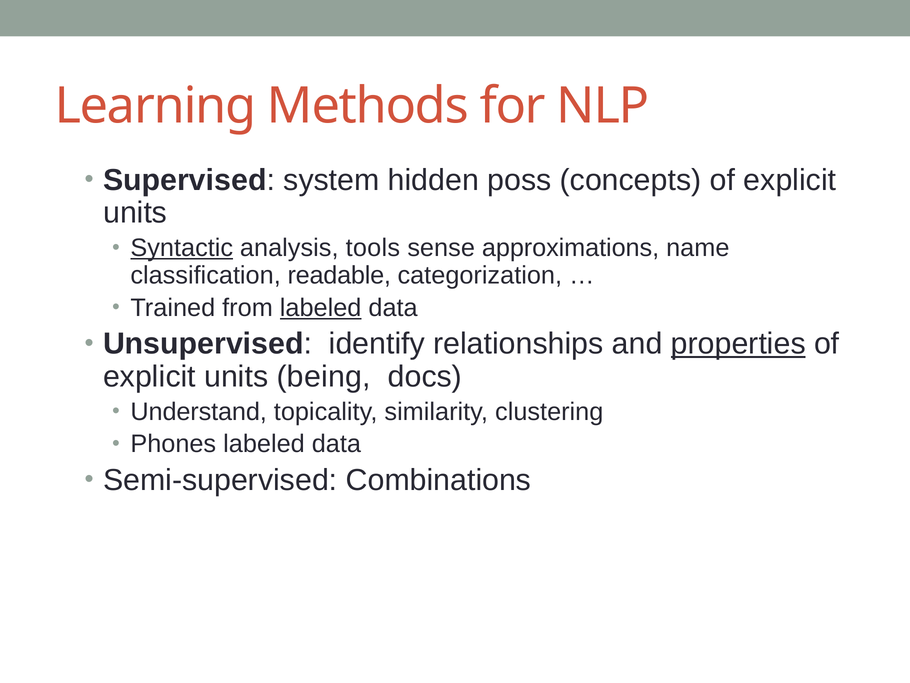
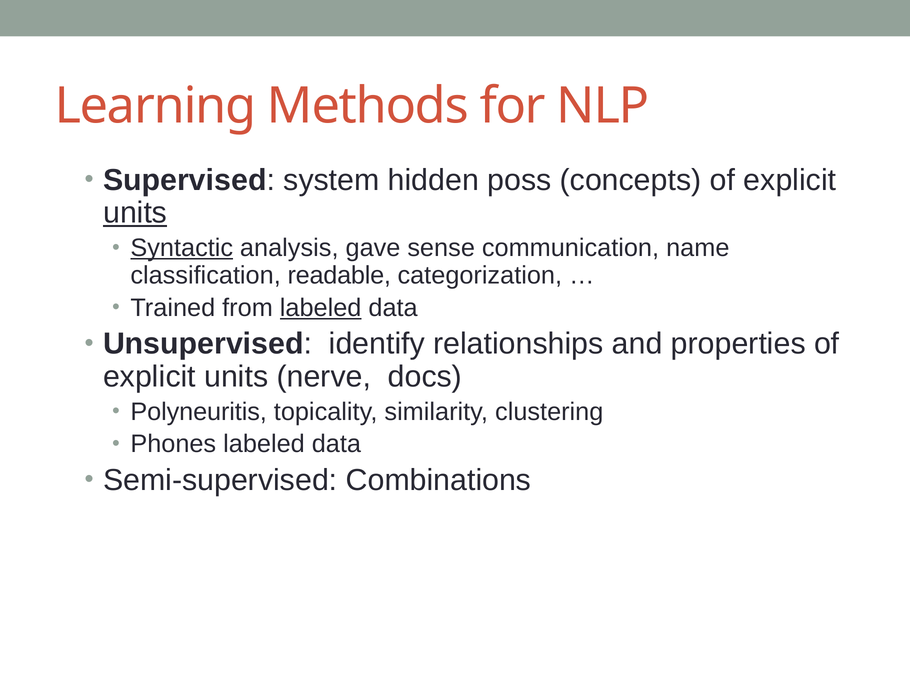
units at (135, 213) underline: none -> present
tools: tools -> gave
approximations: approximations -> communication
properties underline: present -> none
being: being -> nerve
Understand: Understand -> Polyneuritis
